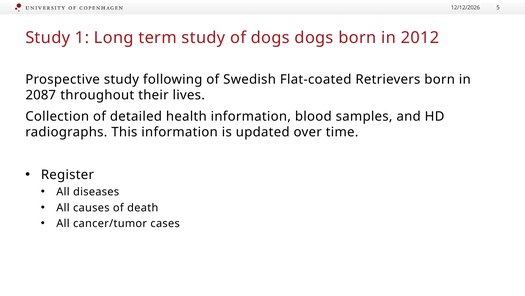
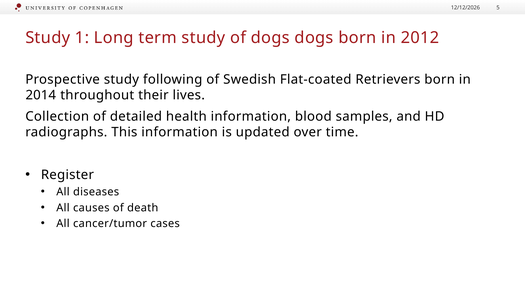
2087: 2087 -> 2014
